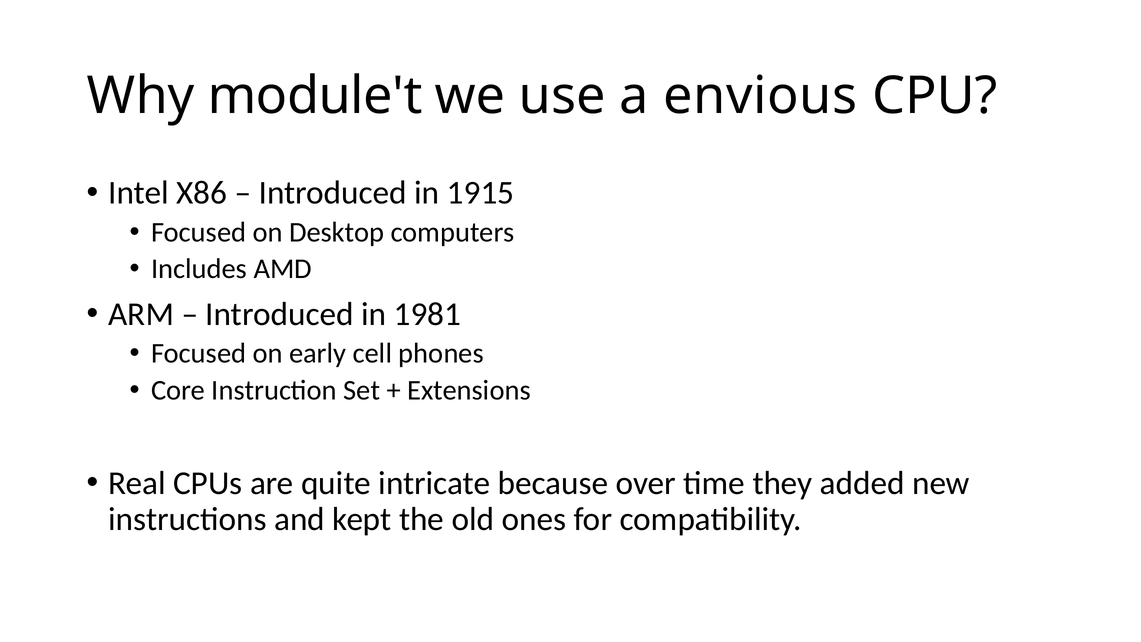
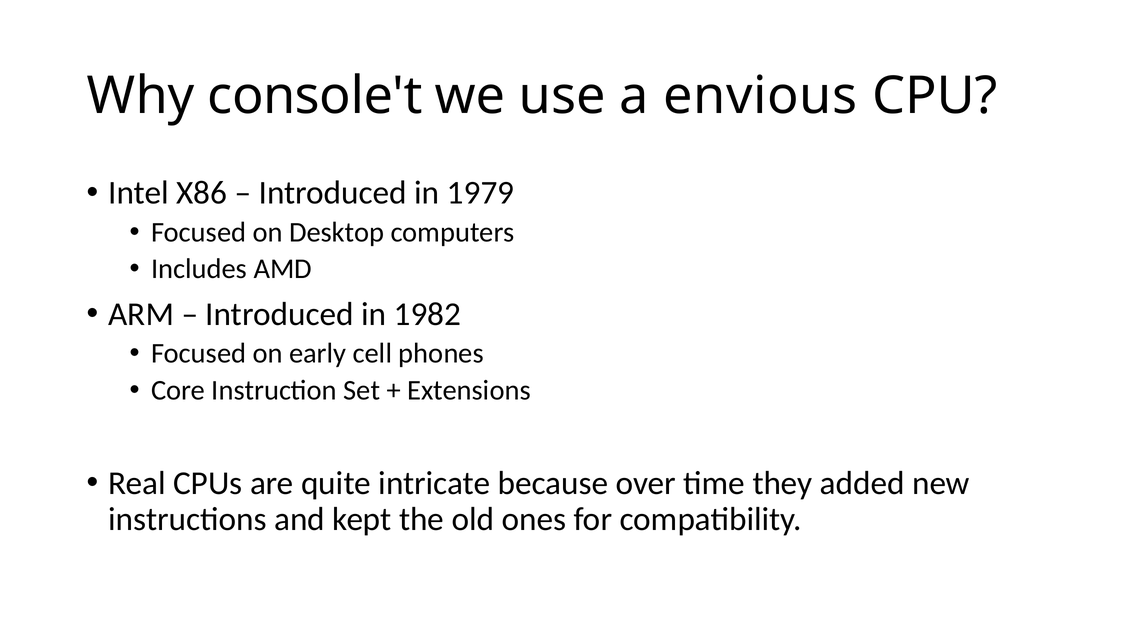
module't: module't -> console't
1915: 1915 -> 1979
1981: 1981 -> 1982
